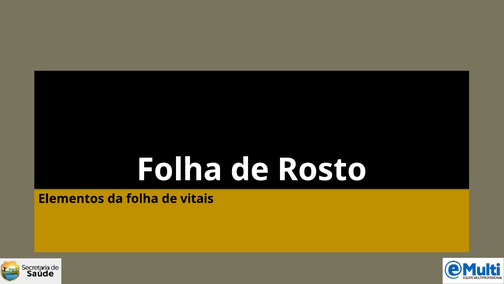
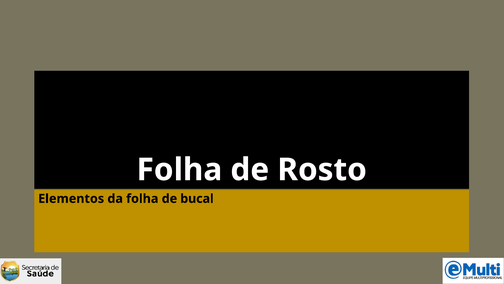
vitais: vitais -> bucal
